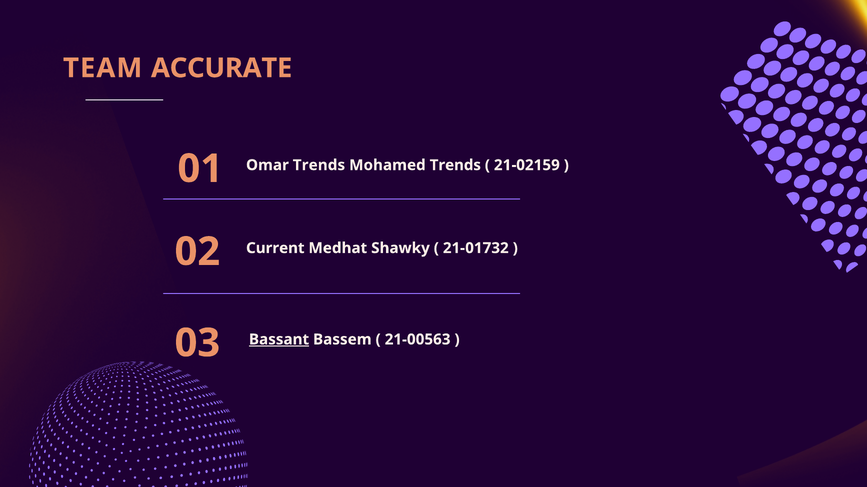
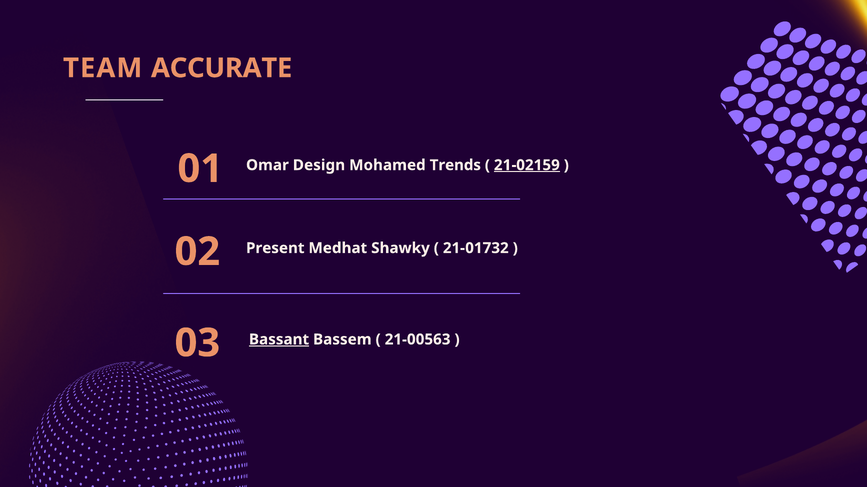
Omar Trends: Trends -> Design
21-02159 underline: none -> present
Current: Current -> Present
